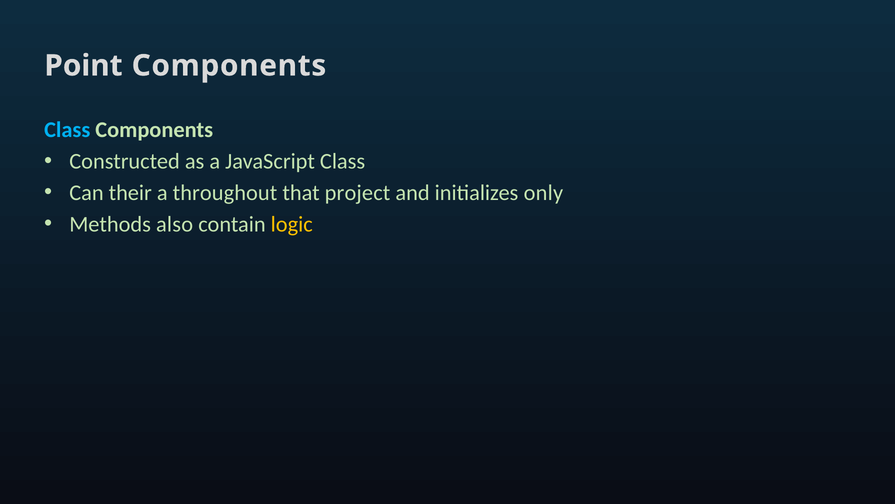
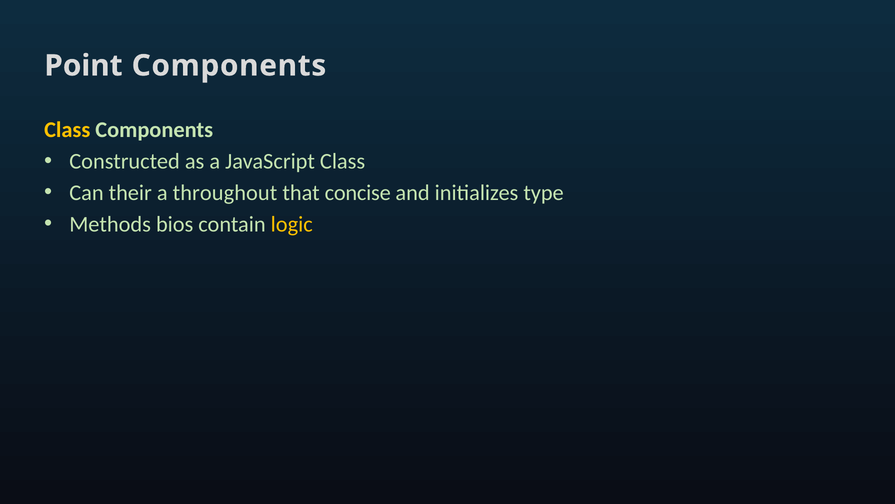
Class at (67, 130) colour: light blue -> yellow
project: project -> concise
only: only -> type
also: also -> bios
